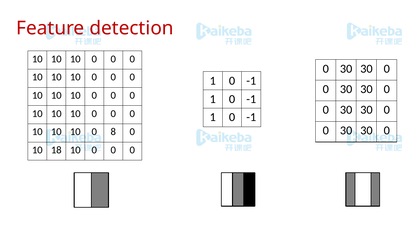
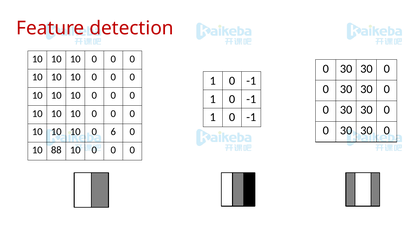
8: 8 -> 6
18: 18 -> 88
